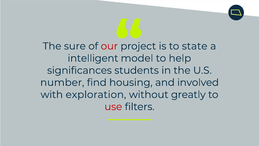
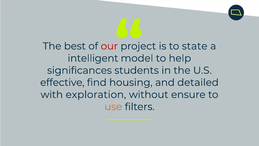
sure: sure -> best
number: number -> effective
involved: involved -> detailed
greatly: greatly -> ensure
use colour: red -> orange
